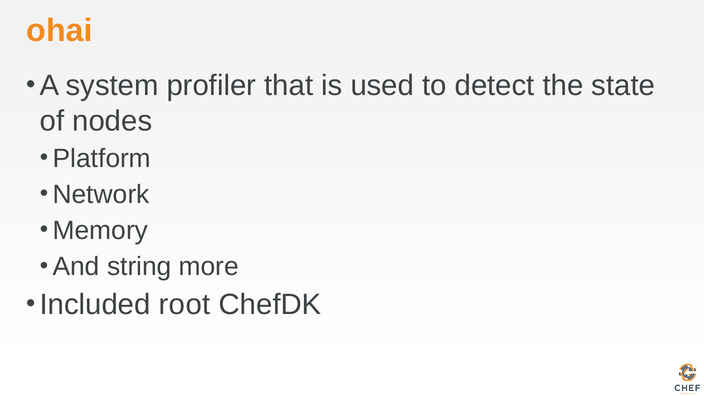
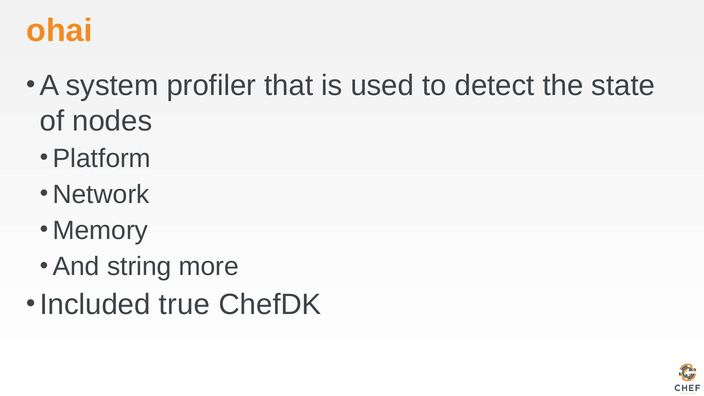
root: root -> true
